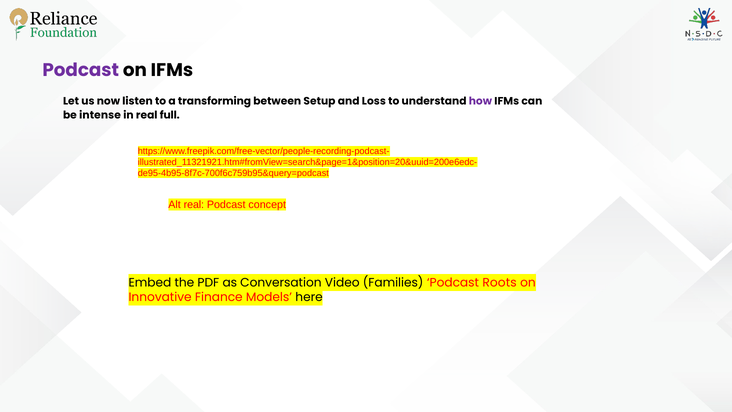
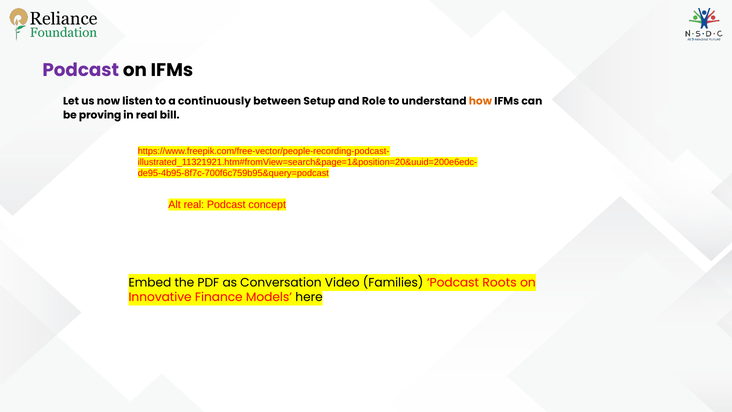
transforming: transforming -> continuously
Loss: Loss -> Role
how colour: purple -> orange
intense: intense -> proving
full: full -> bill
